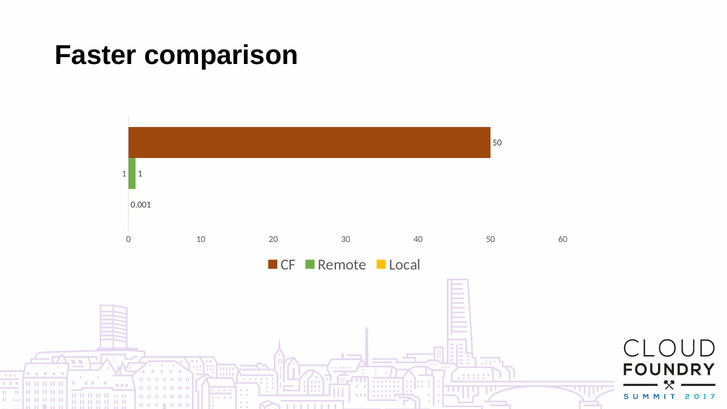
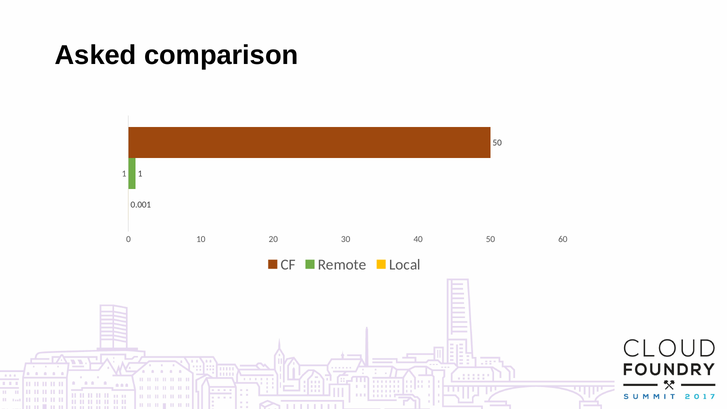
Faster: Faster -> Asked
